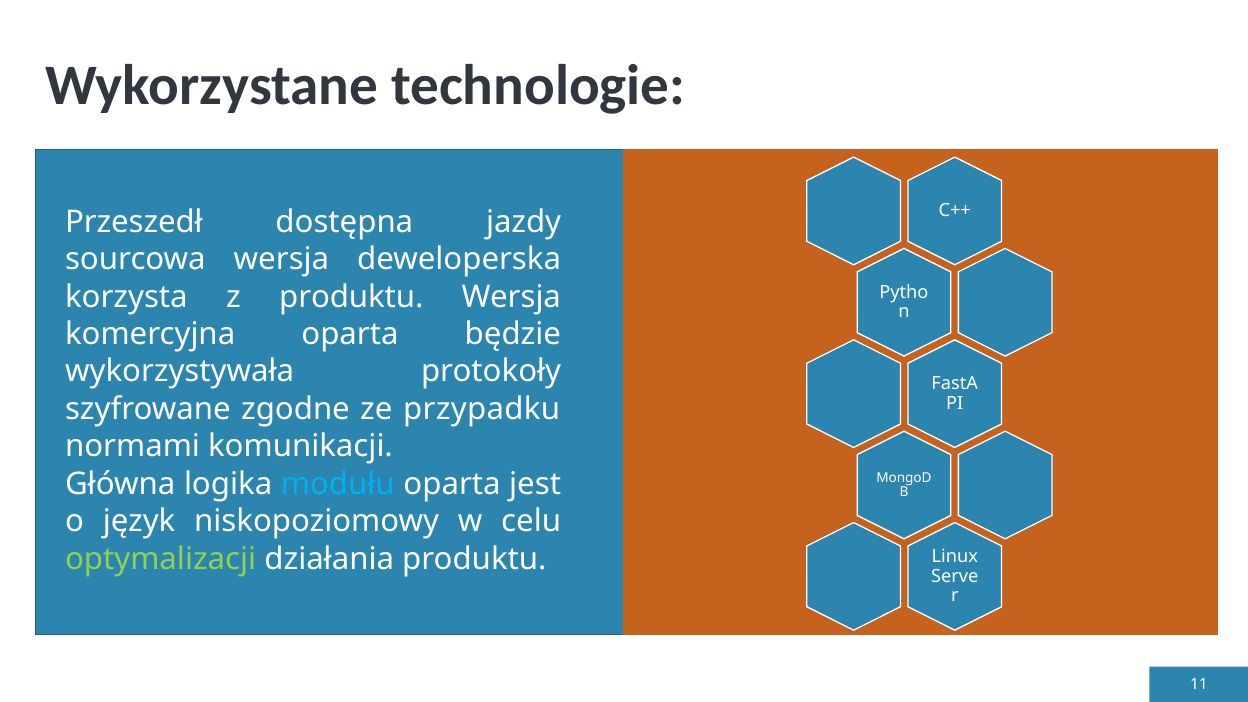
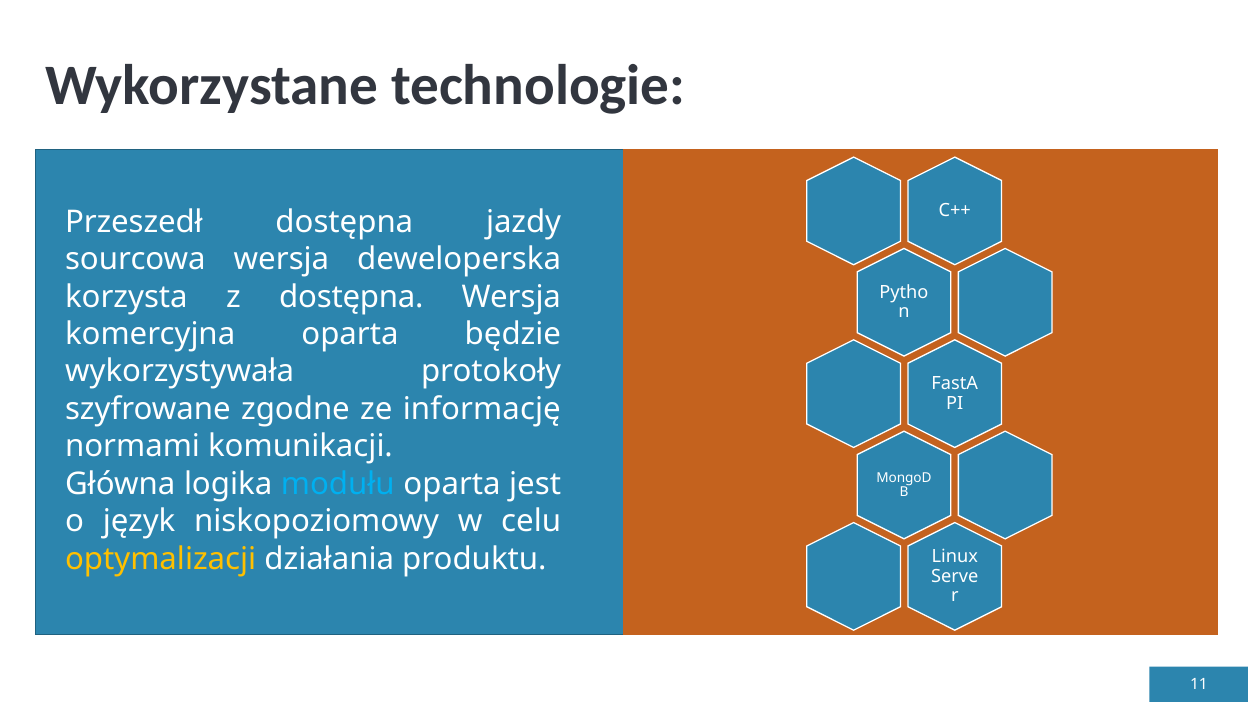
z produktu: produktu -> dostępna
przypadku: przypadku -> informację
optymalizacji colour: light green -> yellow
